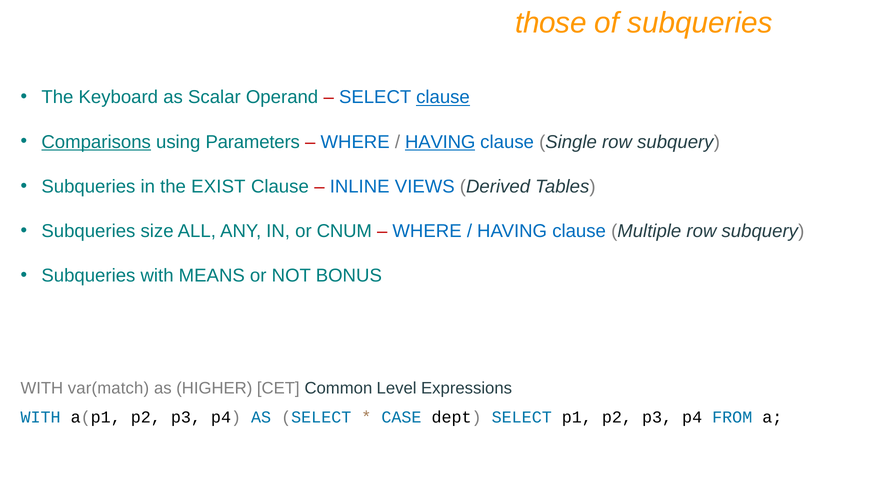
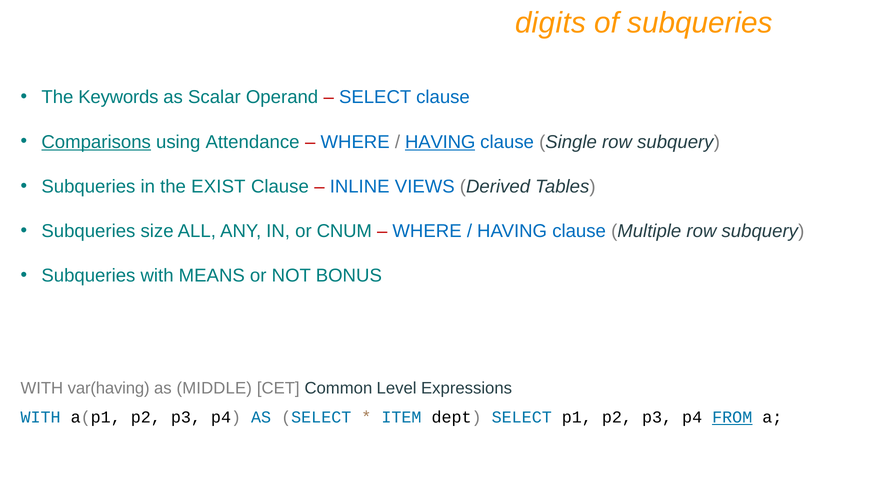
those: those -> digits
Keyboard: Keyboard -> Keywords
clause at (443, 97) underline: present -> none
Parameters: Parameters -> Attendance
var(match: var(match -> var(having
HIGHER: HIGHER -> MIDDLE
CASE: CASE -> ITEM
FROM underline: none -> present
